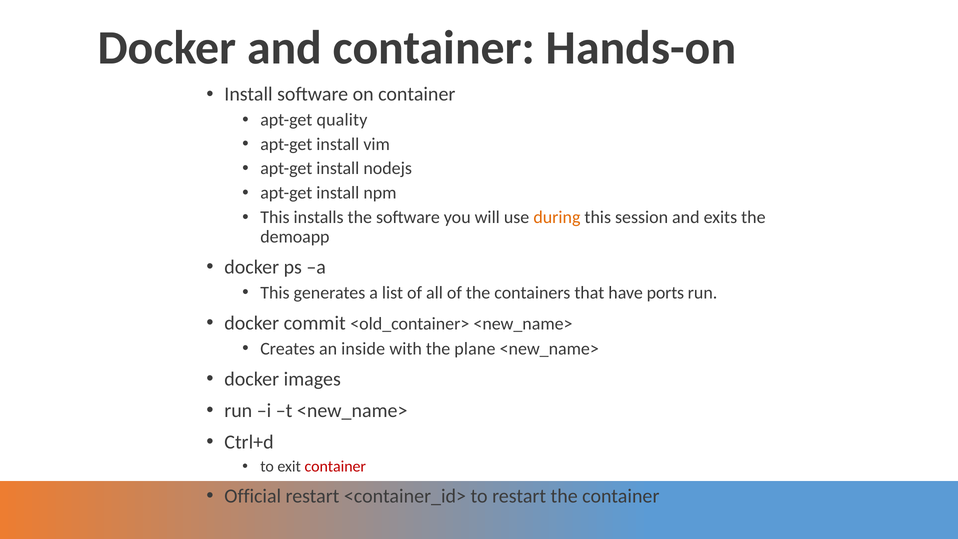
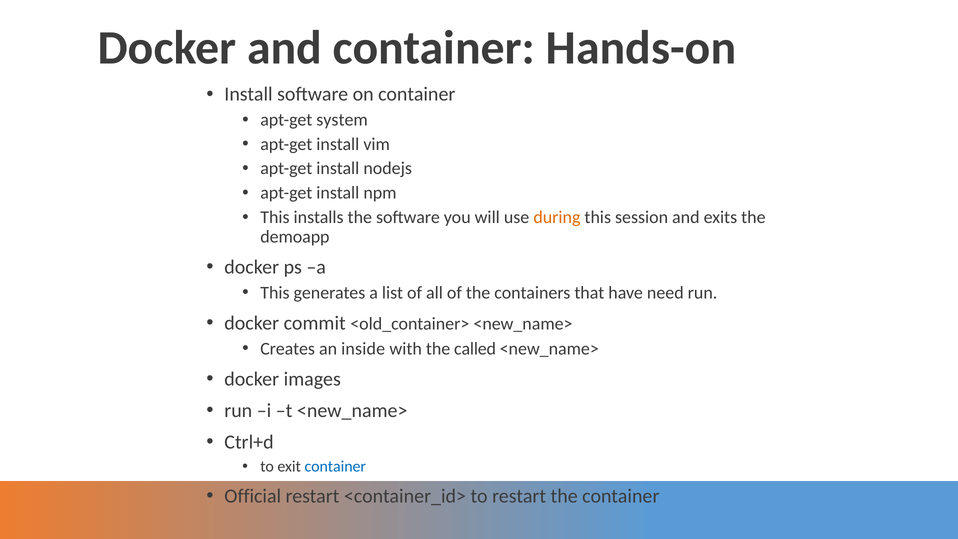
quality: quality -> system
ports: ports -> need
plane: plane -> called
container at (335, 466) colour: red -> blue
